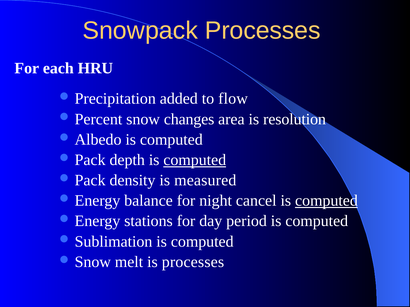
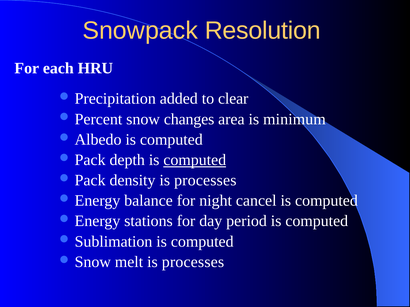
Snowpack Processes: Processes -> Resolution
flow: flow -> clear
resolution: resolution -> minimum
density is measured: measured -> processes
computed at (326, 201) underline: present -> none
